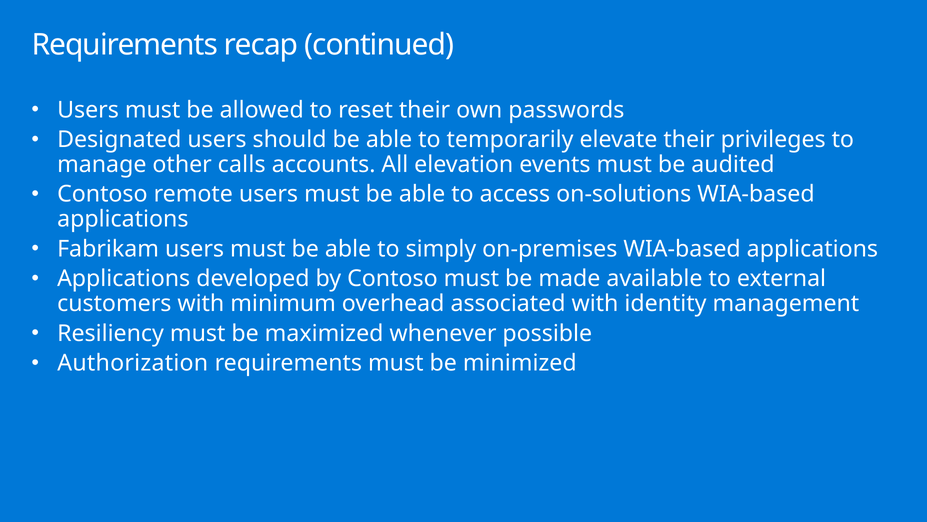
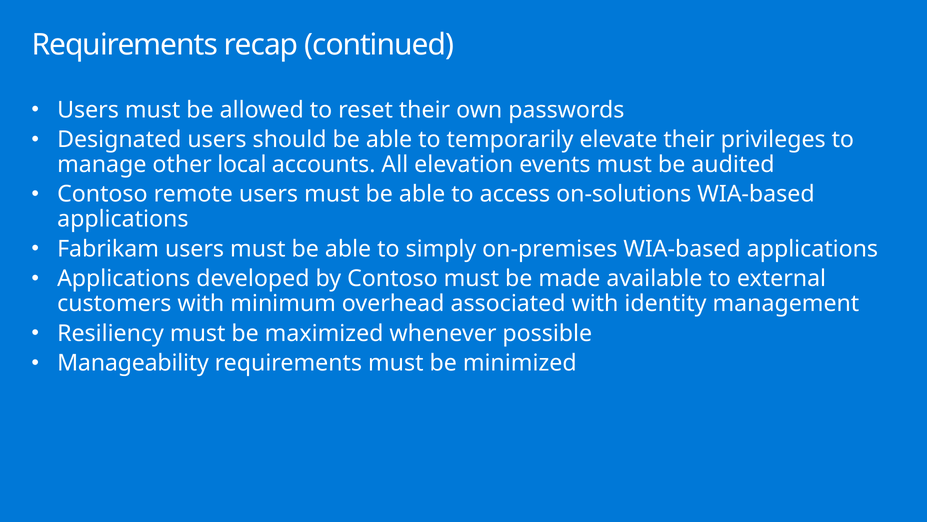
calls: calls -> local
Authorization: Authorization -> Manageability
